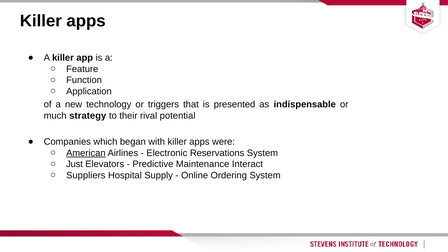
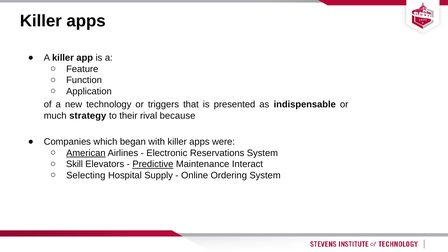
potential: potential -> because
Just: Just -> Skill
Predictive underline: none -> present
Suppliers: Suppliers -> Selecting
